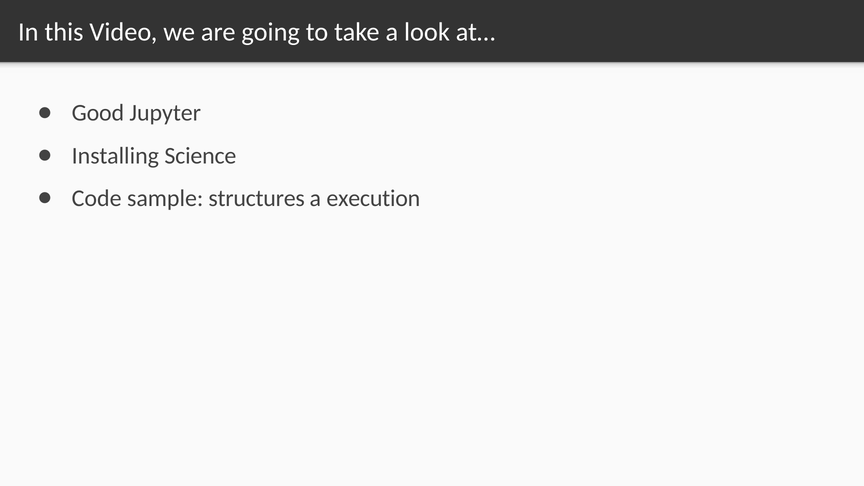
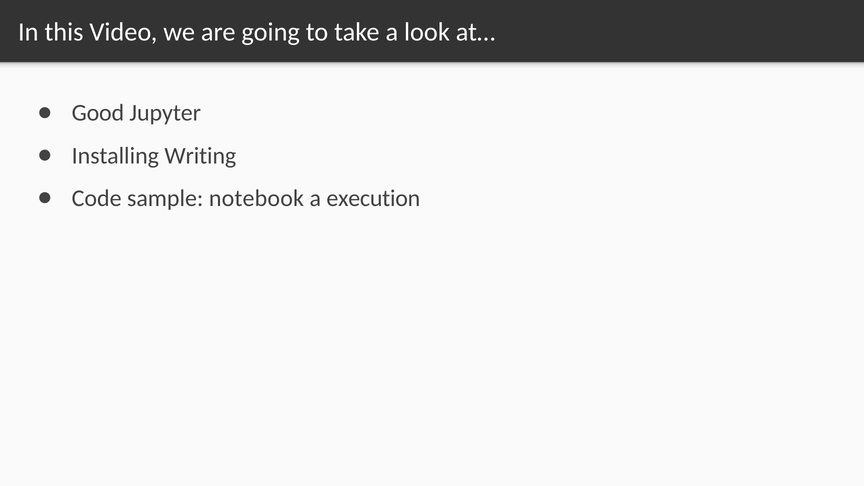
Science: Science -> Writing
structures: structures -> notebook
